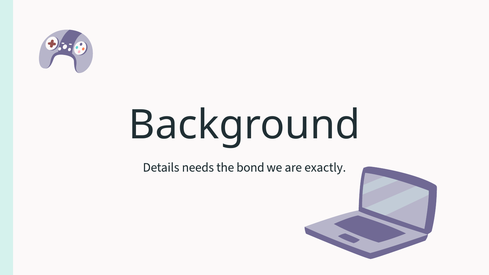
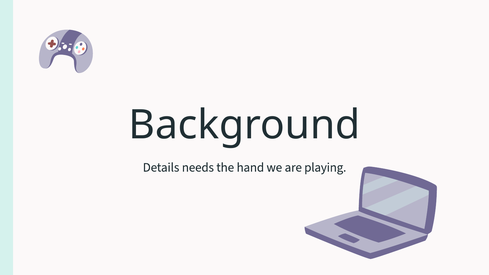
bond: bond -> hand
exactly: exactly -> playing
